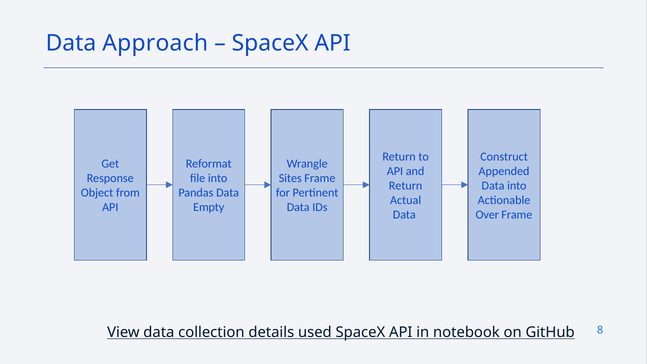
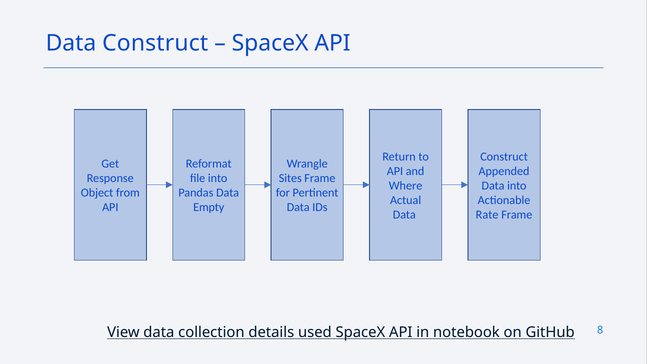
Approach at (155, 43): Approach -> Construct
Return at (406, 186): Return -> Where
Over: Over -> Rate
